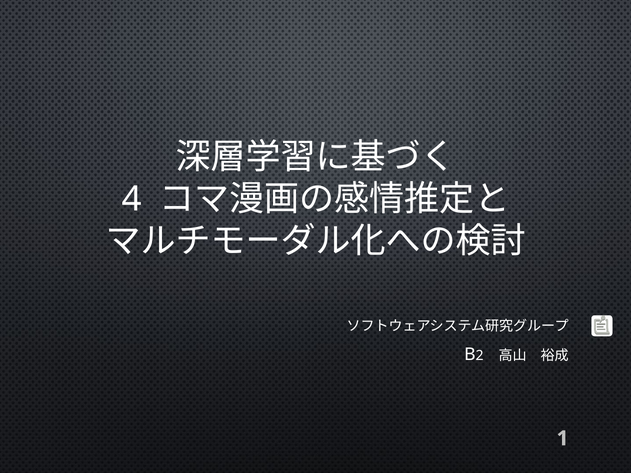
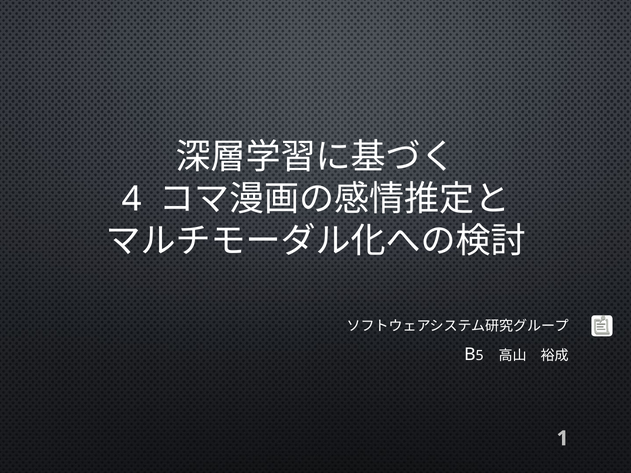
2: 2 -> 5
